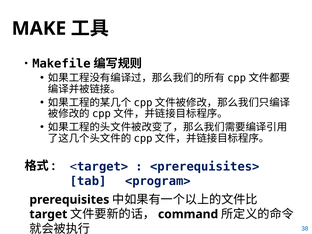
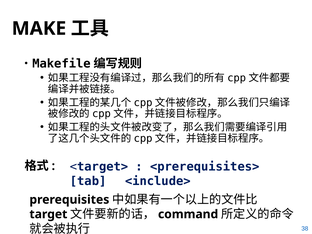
<program>: <program> -> <include>
